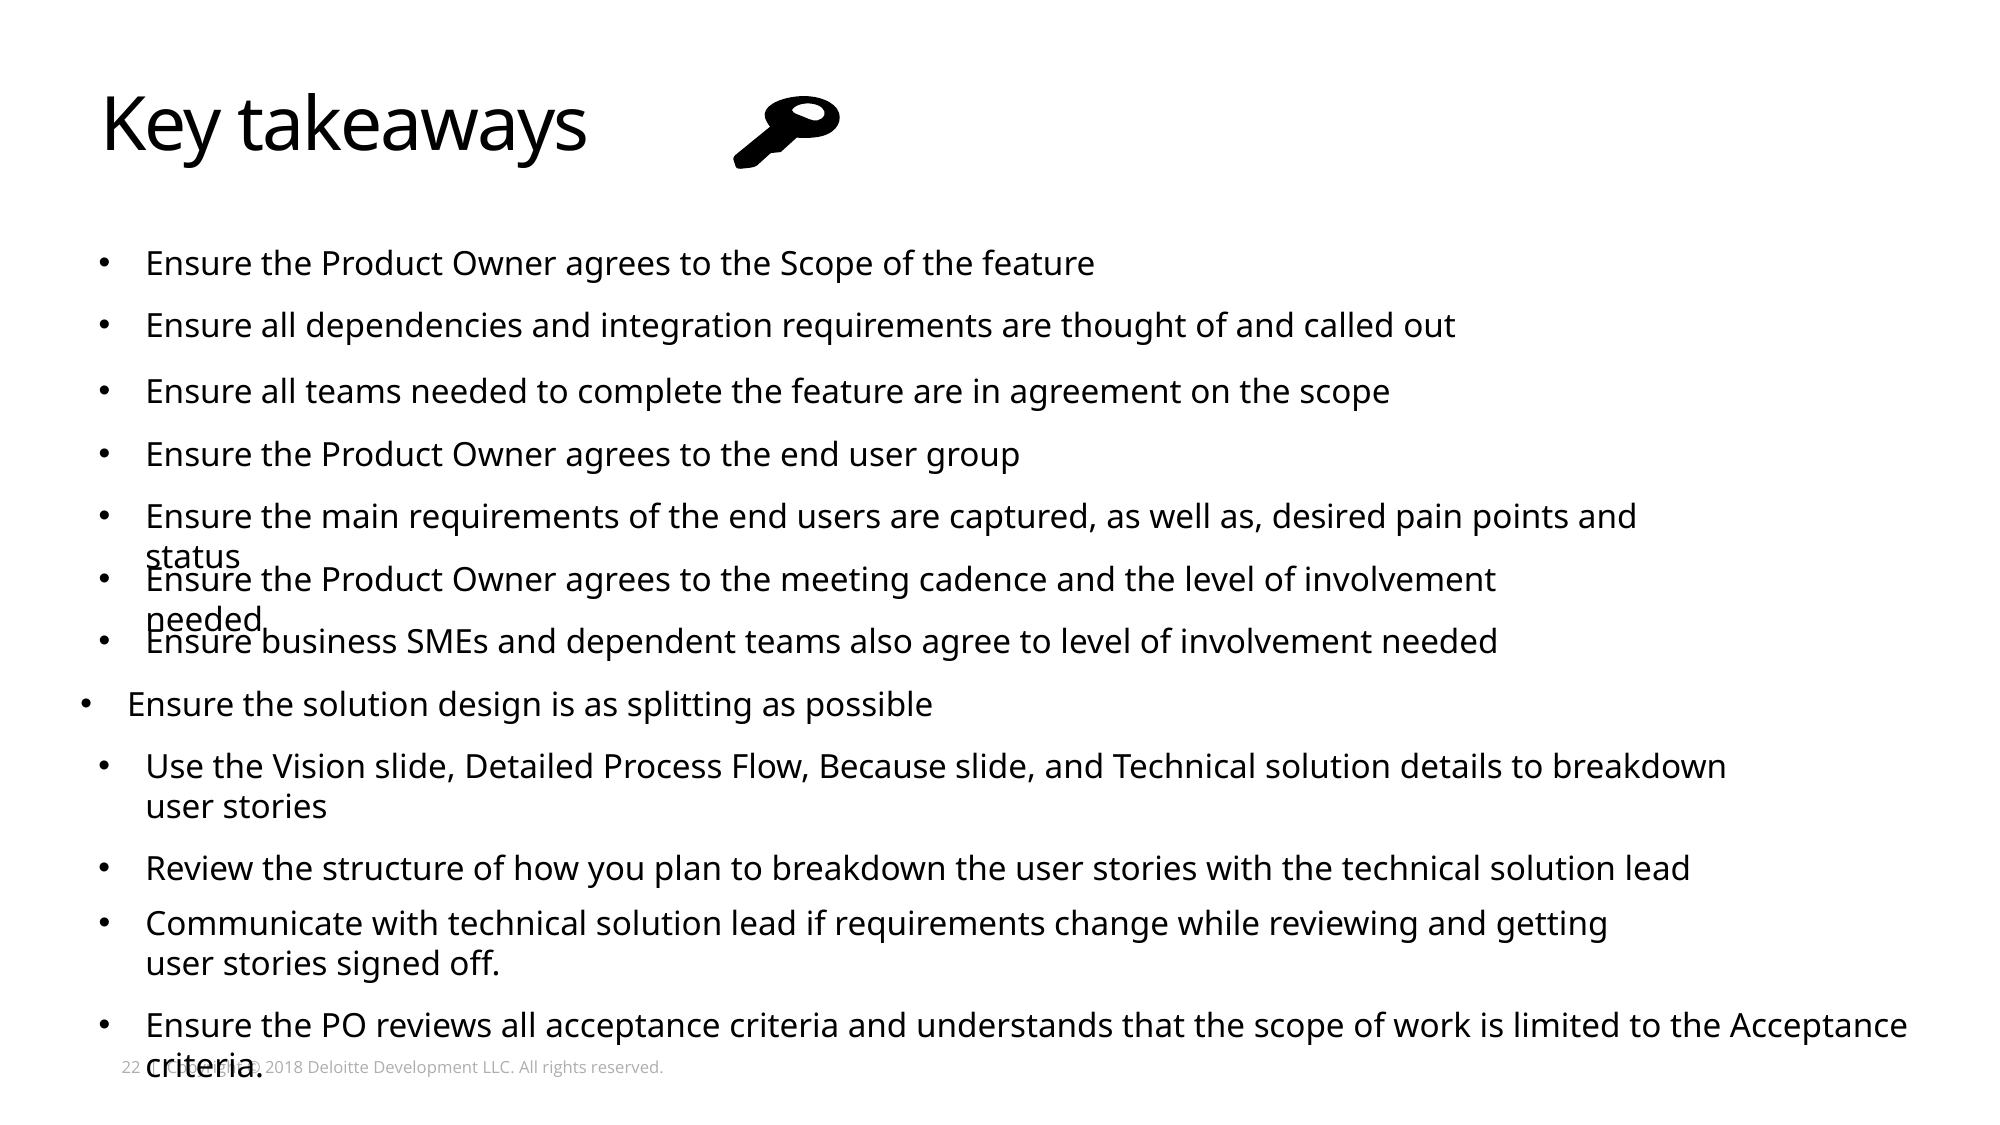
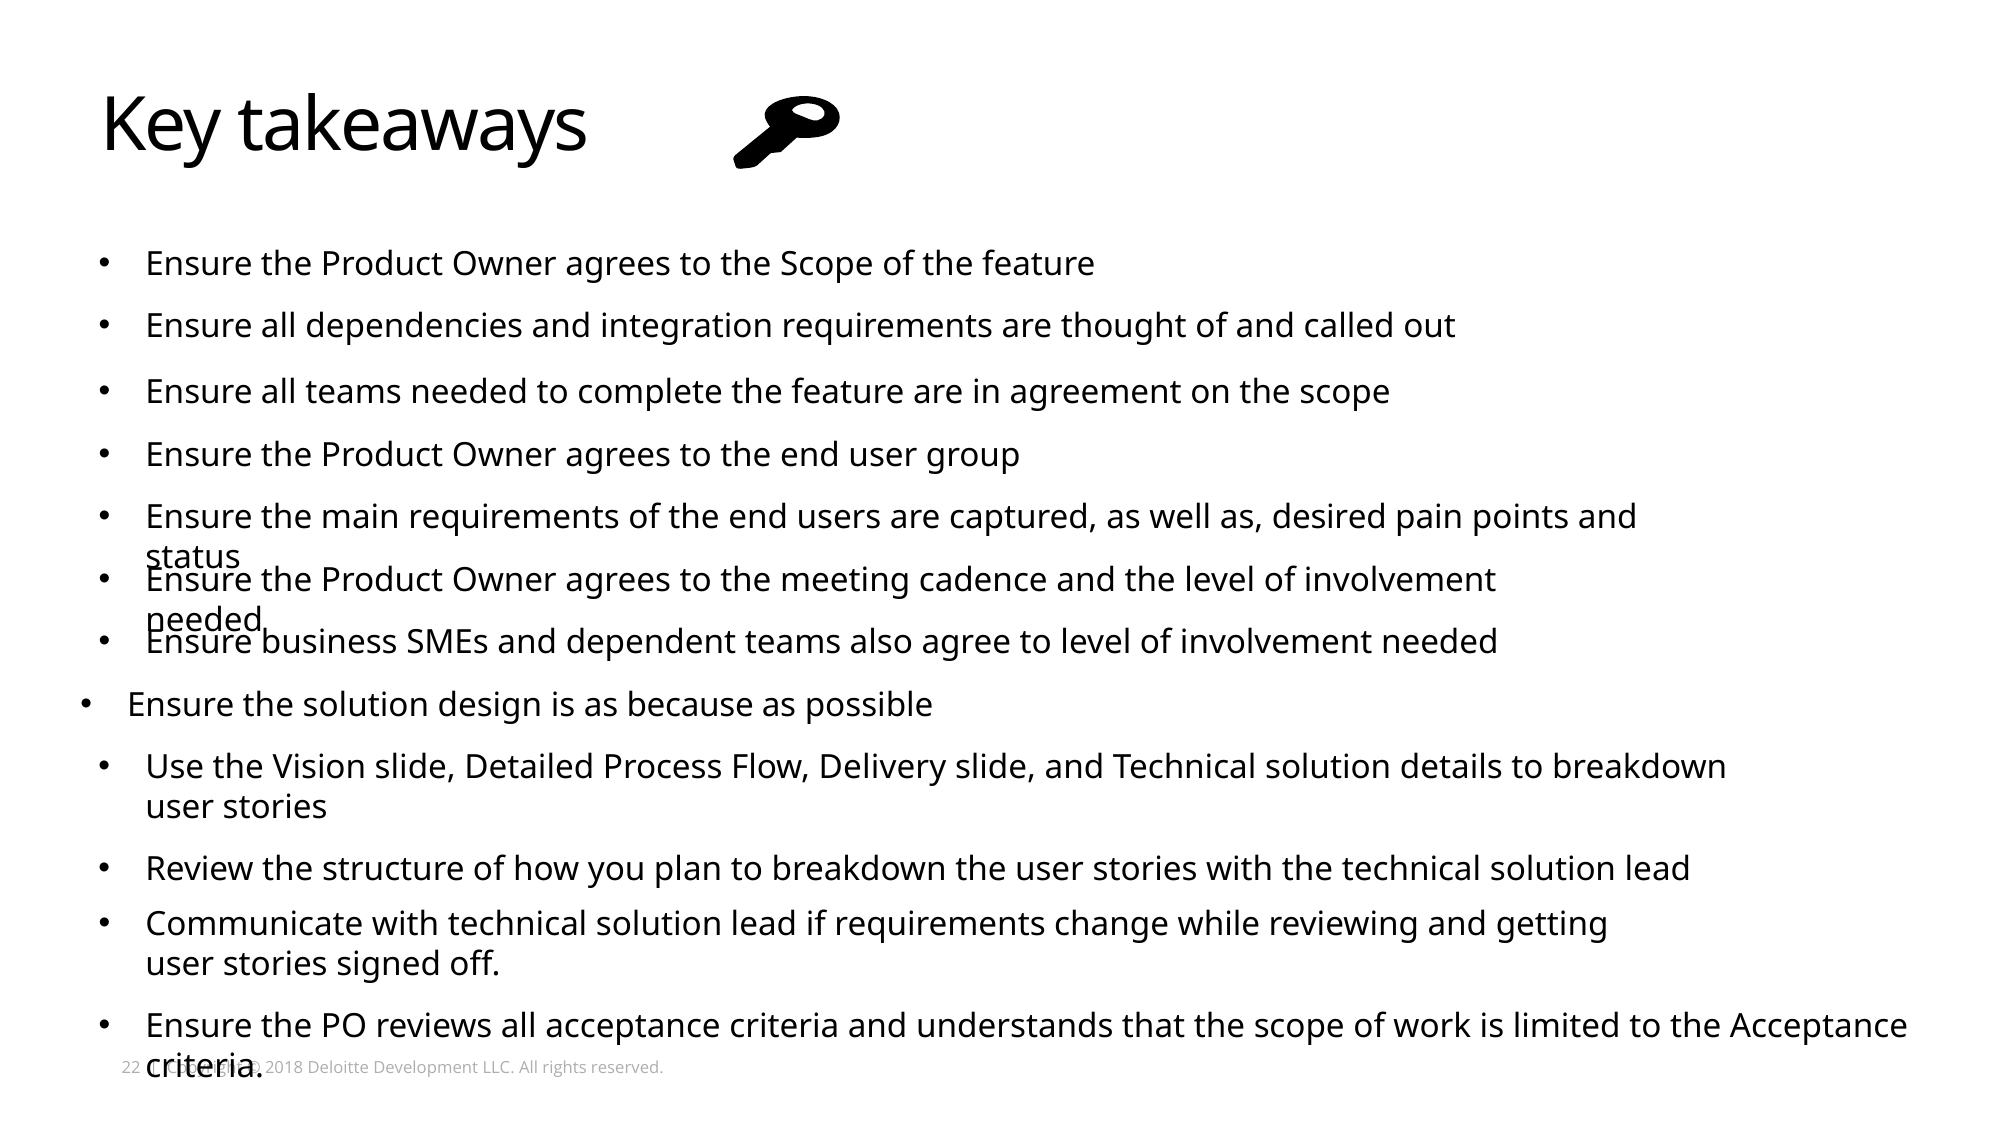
splitting: splitting -> because
Because: Because -> Delivery
